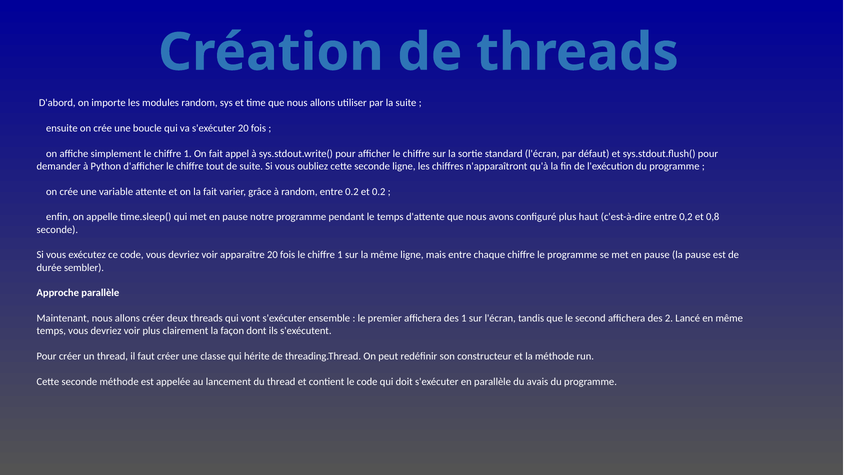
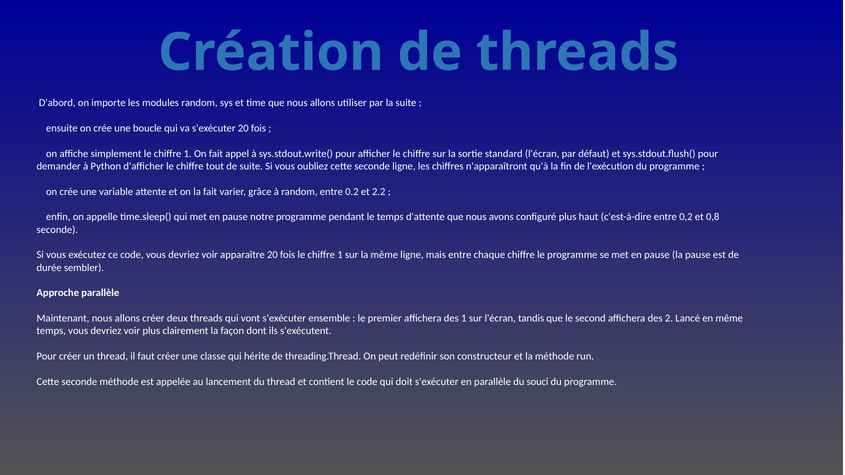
et 0.2: 0.2 -> 2.2
avais: avais -> souci
